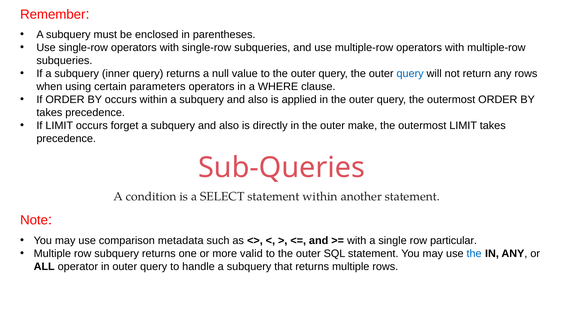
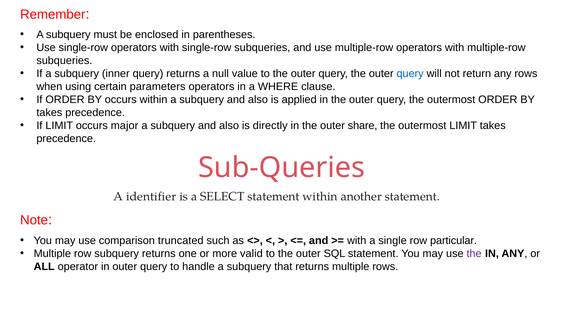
forget: forget -> major
make: make -> share
condition: condition -> identifier
metadata: metadata -> truncated
the at (474, 254) colour: blue -> purple
